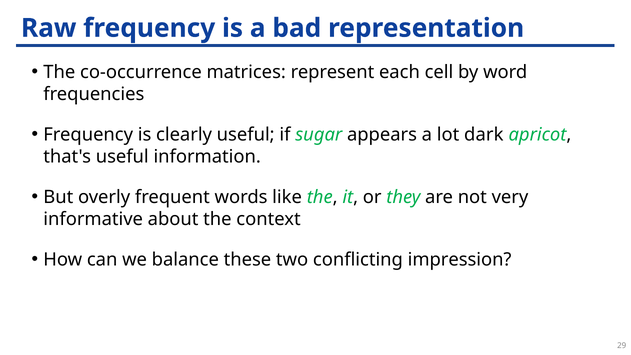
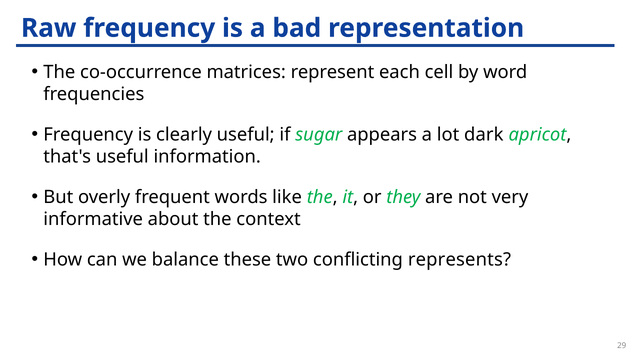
impression: impression -> represents
